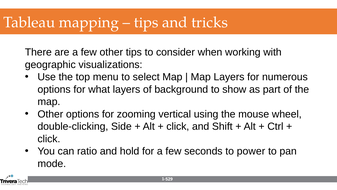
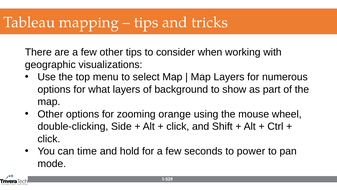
vertical: vertical -> orange
ratio: ratio -> time
